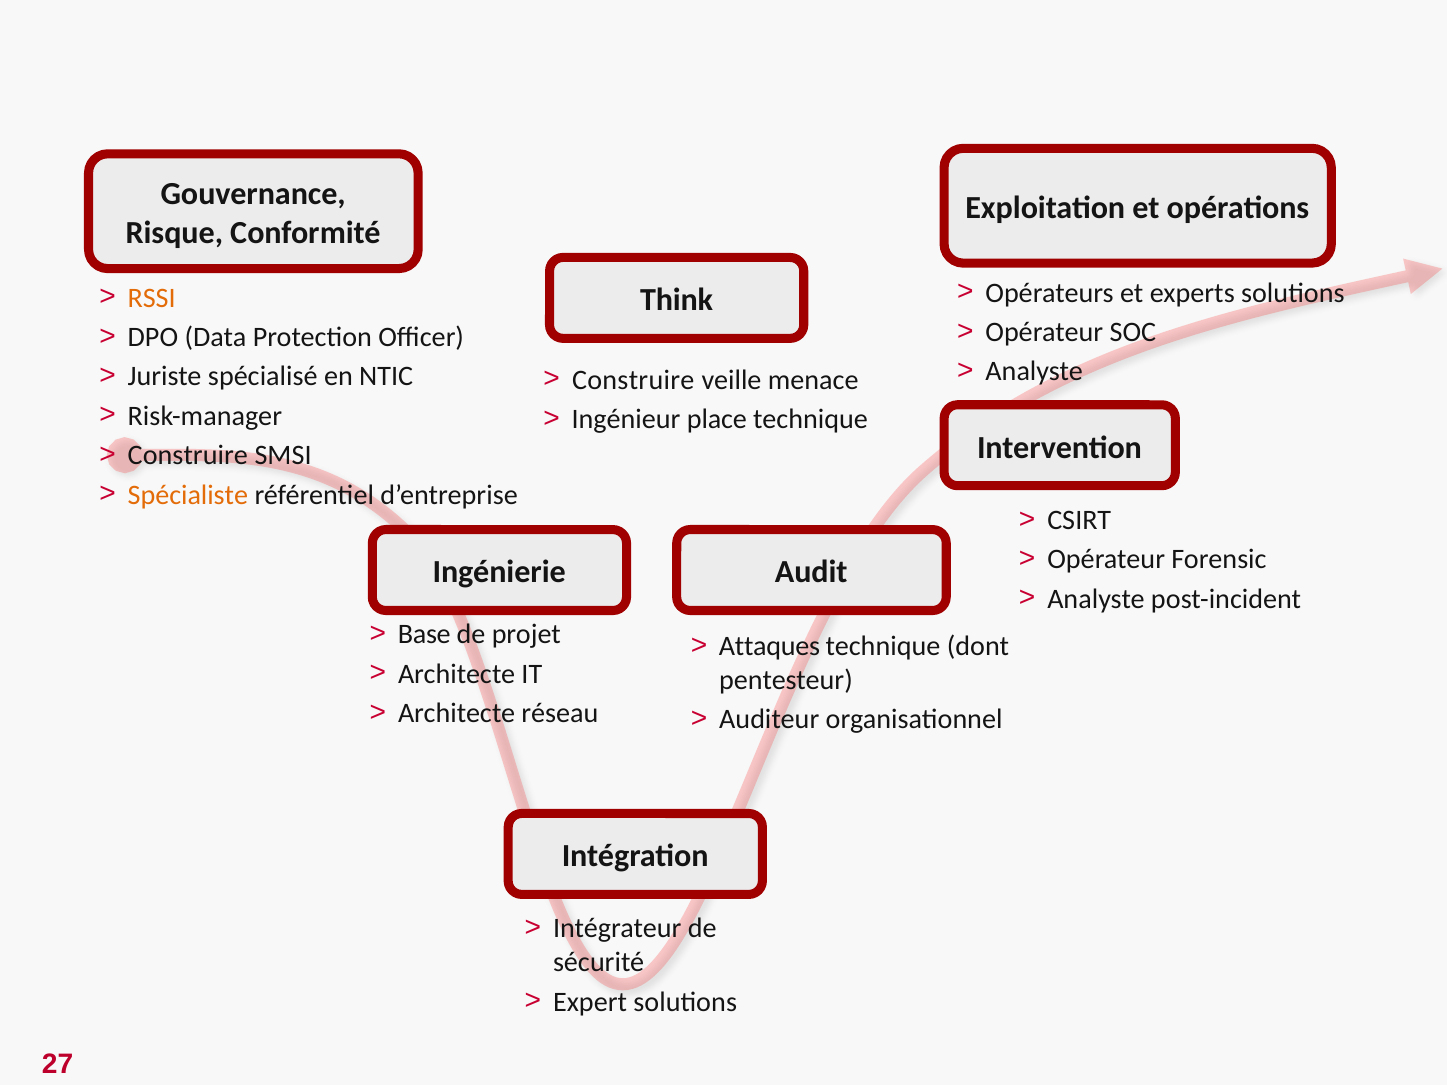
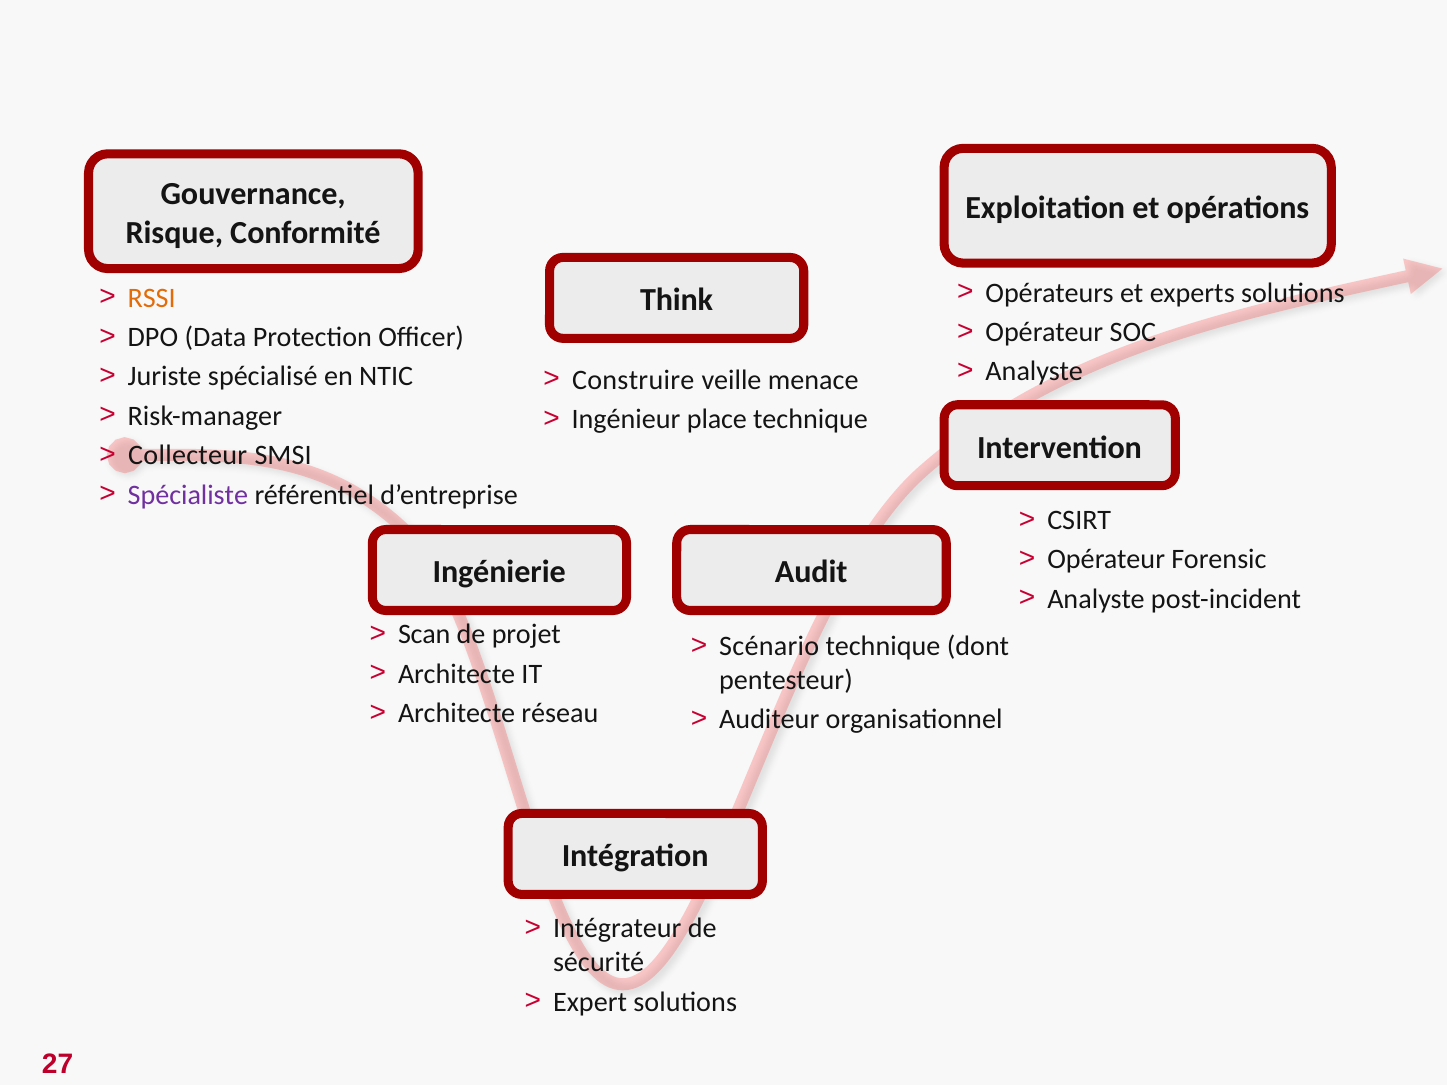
Construire at (188, 456): Construire -> Collecteur
Spécialiste colour: orange -> purple
Base: Base -> Scan
Attaques: Attaques -> Scénario
